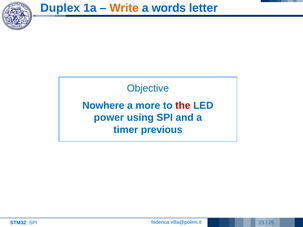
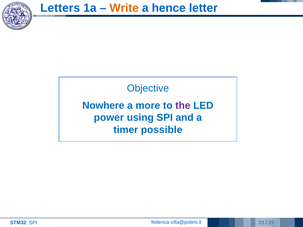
Duplex: Duplex -> Letters
words: words -> hence
the colour: red -> purple
previous: previous -> possible
